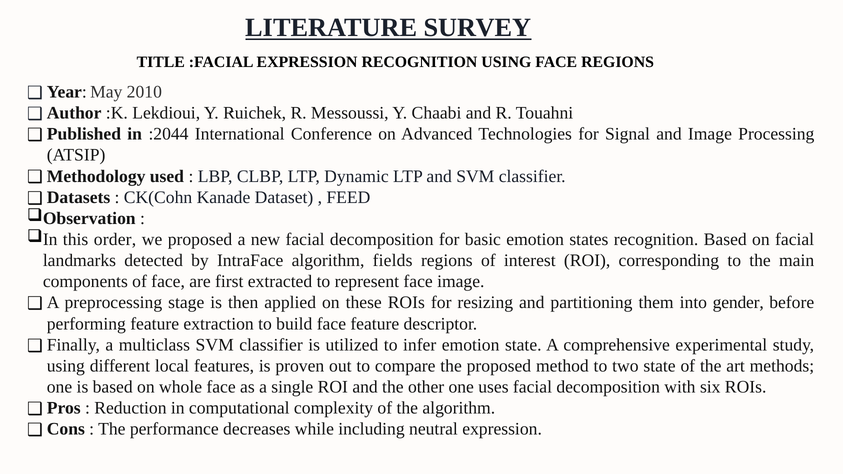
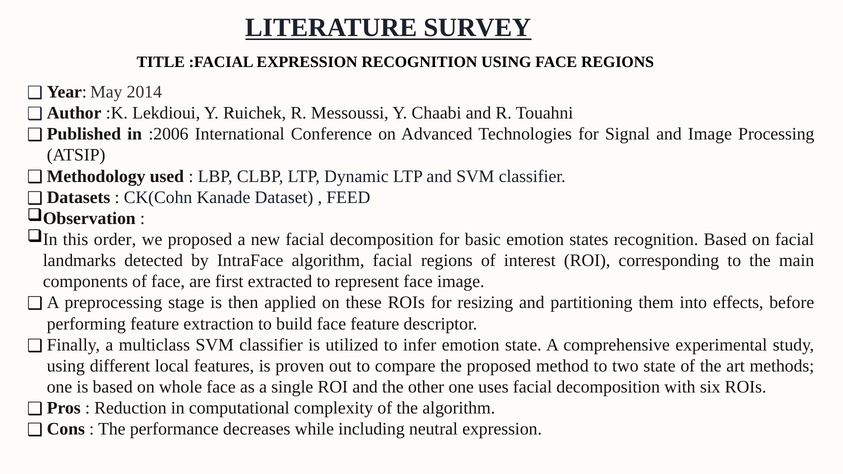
2010: 2010 -> 2014
:2044: :2044 -> :2006
algorithm fields: fields -> facial
gender: gender -> effects
